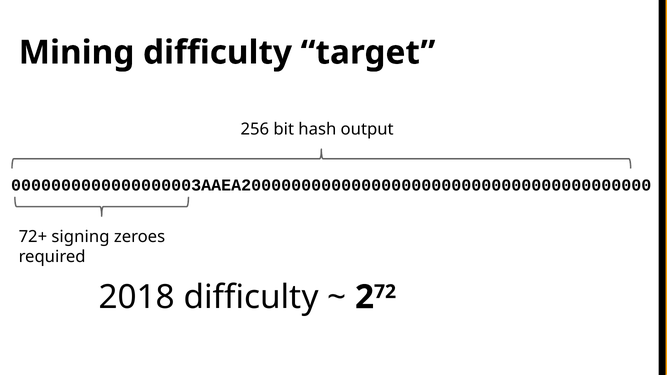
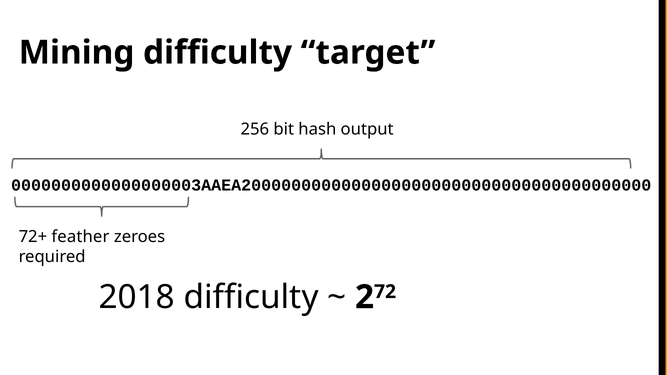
signing: signing -> feather
